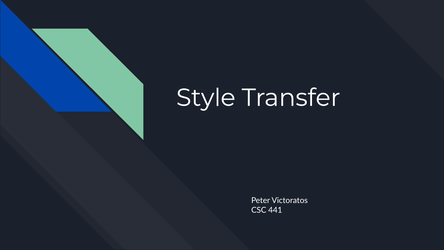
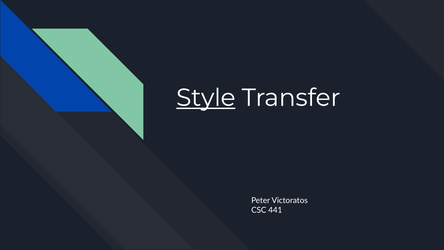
Style underline: none -> present
